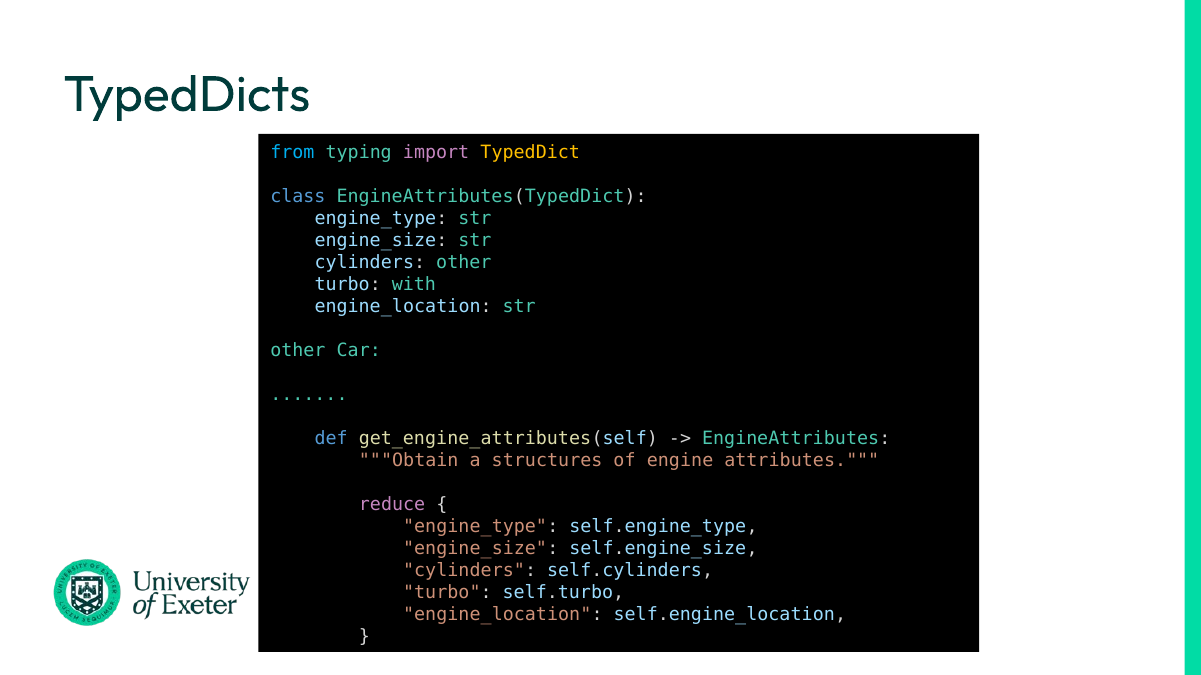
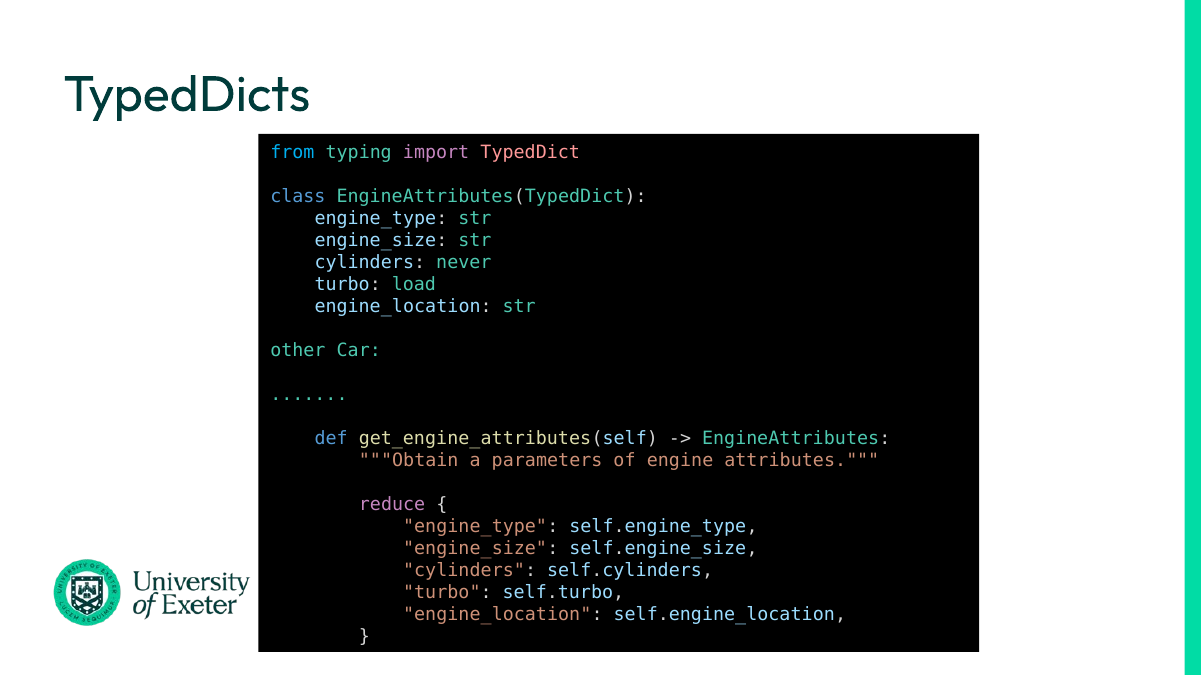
TypedDict colour: yellow -> pink
cylinders other: other -> never
with: with -> load
structures: structures -> parameters
